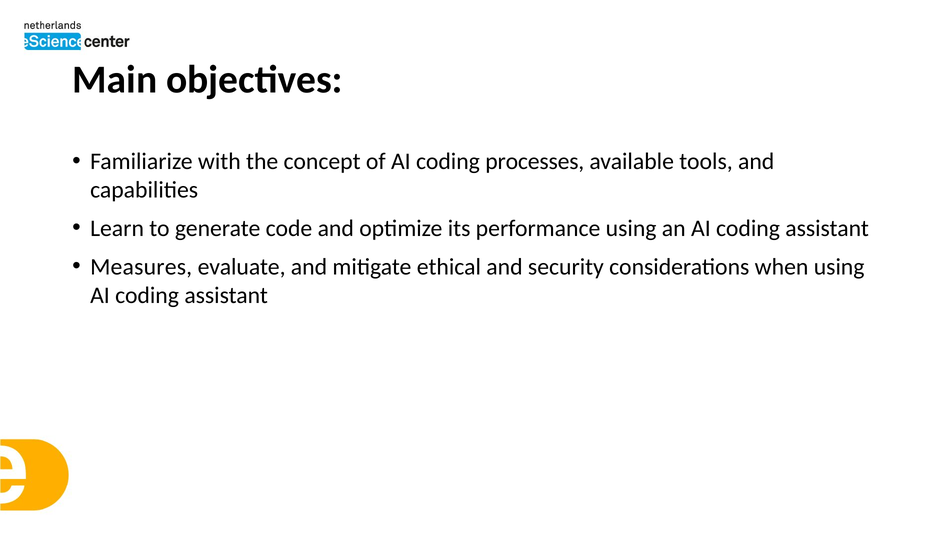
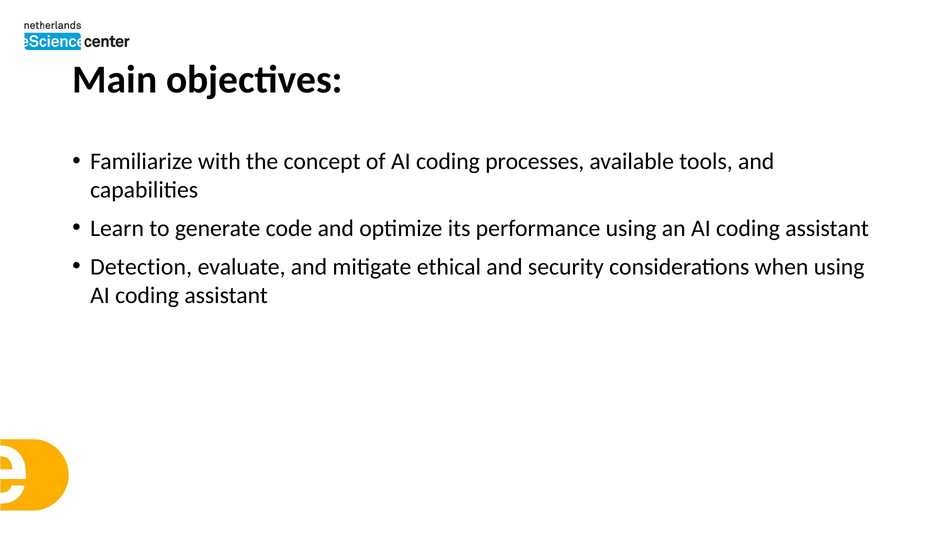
Measures: Measures -> Detection
